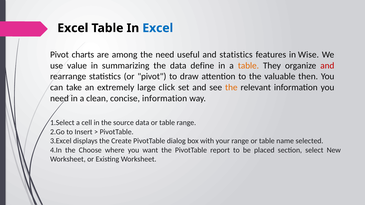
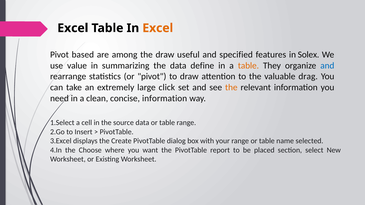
Excel at (158, 28) colour: blue -> orange
charts: charts -> based
the need: need -> draw
and statistics: statistics -> specified
Wise: Wise -> Solex
and at (327, 66) colour: red -> blue
then: then -> drag
